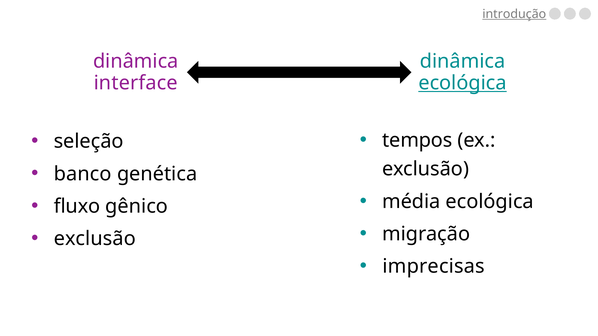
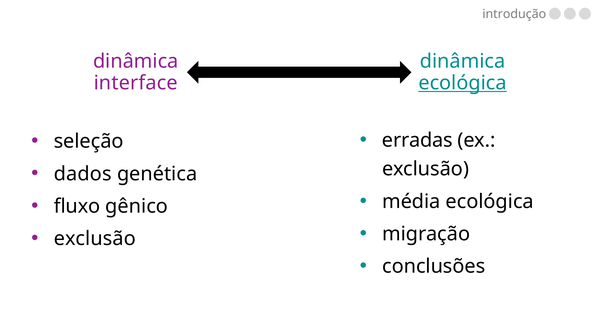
introdução underline: present -> none
tempos: tempos -> erradas
banco: banco -> dados
imprecisas: imprecisas -> conclusões
